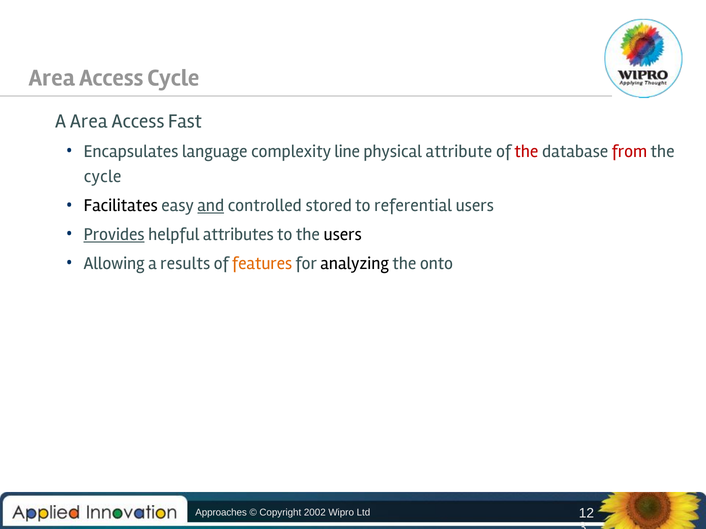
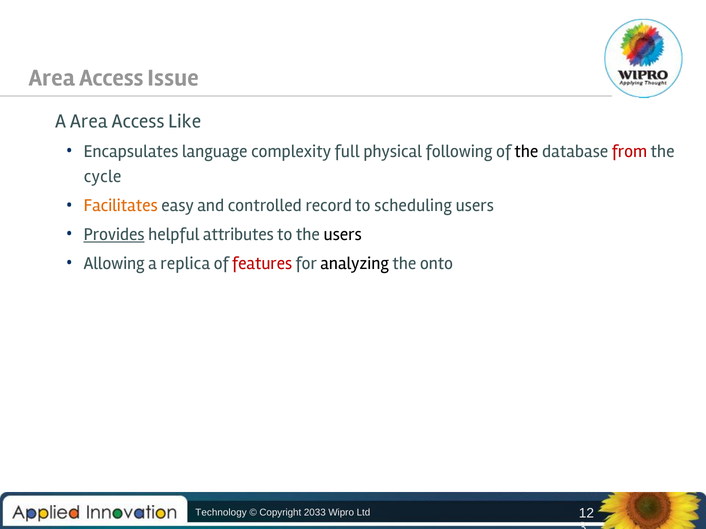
Access Cycle: Cycle -> Issue
Fast: Fast -> Like
line: line -> full
attribute: attribute -> following
the at (526, 151) colour: red -> black
Facilitates colour: black -> orange
and underline: present -> none
stored: stored -> record
referential: referential -> scheduling
results: results -> replica
features colour: orange -> red
Approaches: Approaches -> Technology
2002: 2002 -> 2033
